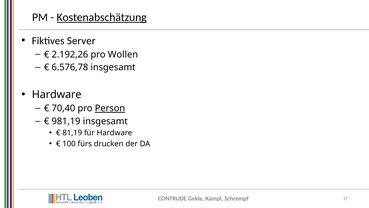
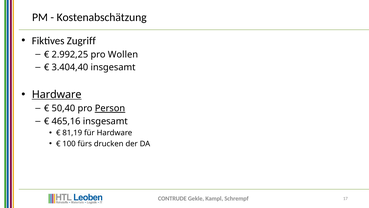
Kostenabschätzung underline: present -> none
Server: Server -> Zugriff
2.192,26: 2.192,26 -> 2.992,25
6.576,78: 6.576,78 -> 3.404,40
Hardware at (57, 94) underline: none -> present
70,40: 70,40 -> 50,40
981,19: 981,19 -> 465,16
